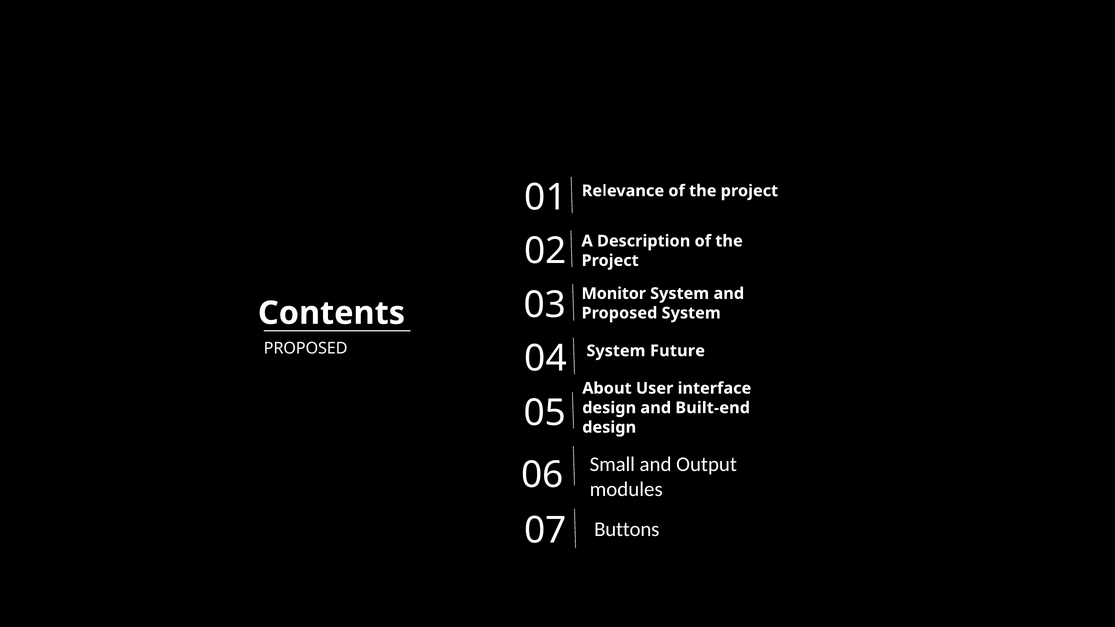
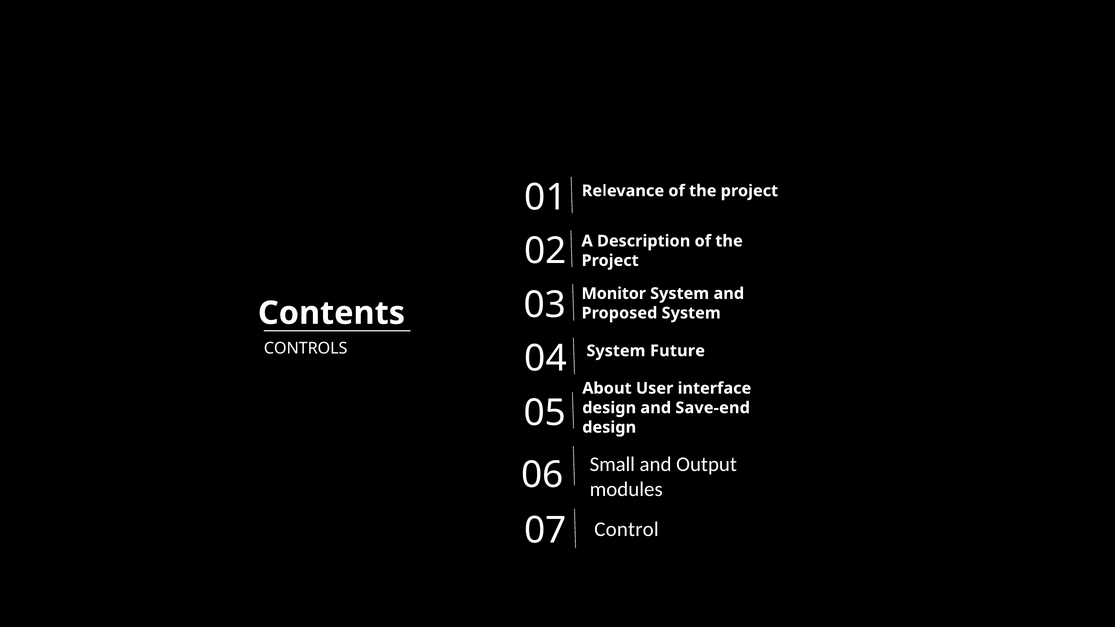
PROPOSED at (306, 348): PROPOSED -> CONTROLS
Built-end: Built-end -> Save-end
Buttons: Buttons -> Control
